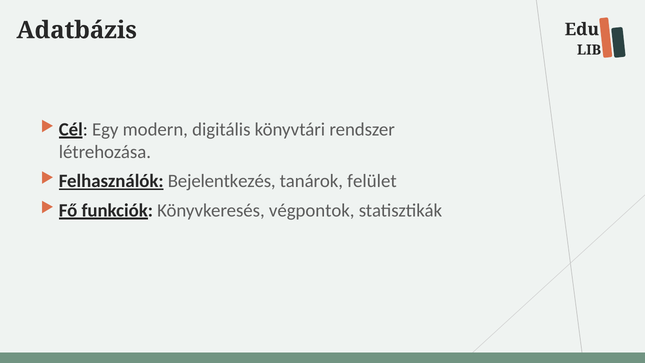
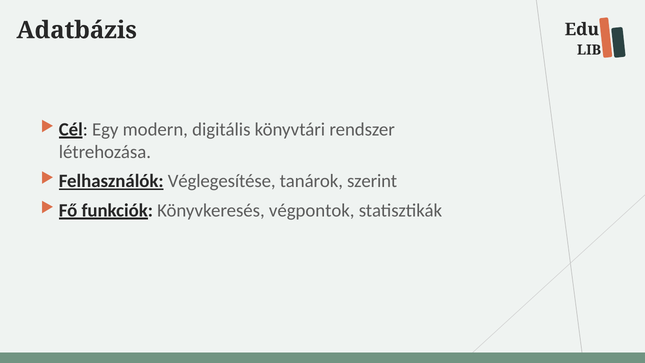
Bejelentkezés: Bejelentkezés -> Véglegesítése
felület: felület -> szerint
